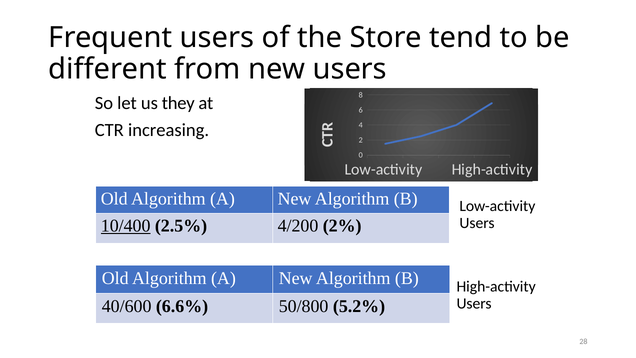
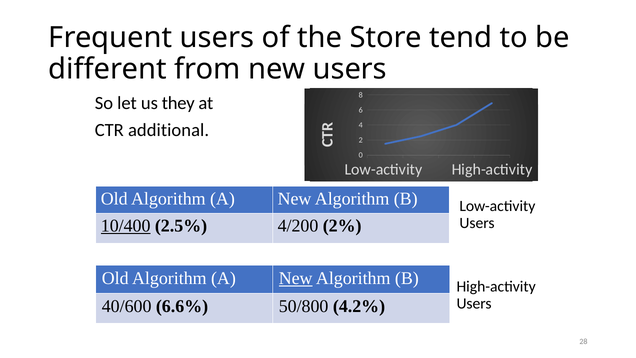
increasing: increasing -> additional
New at (296, 278) underline: none -> present
5.2%: 5.2% -> 4.2%
